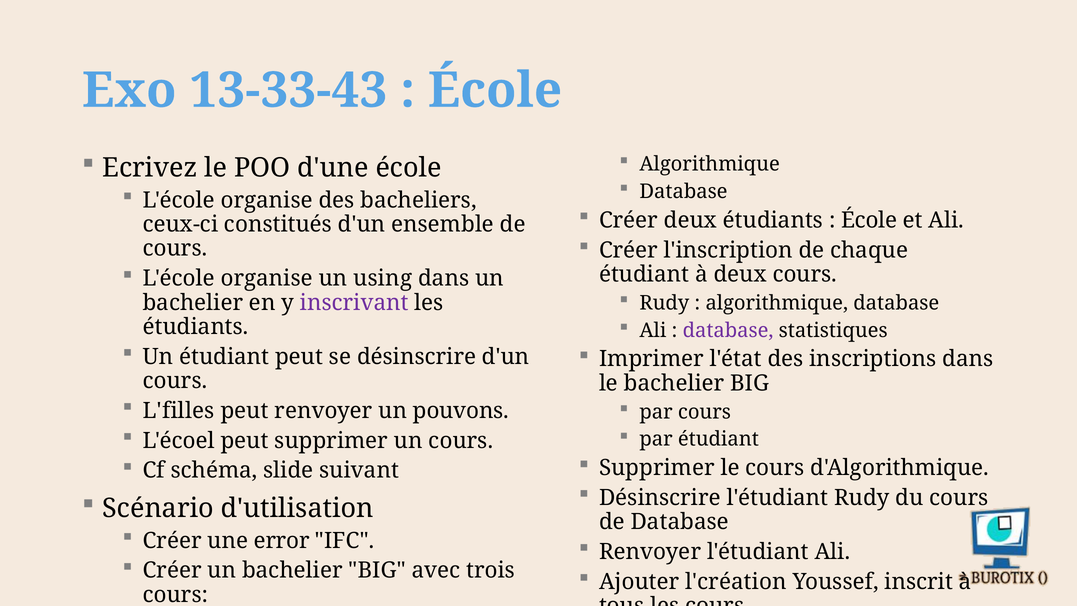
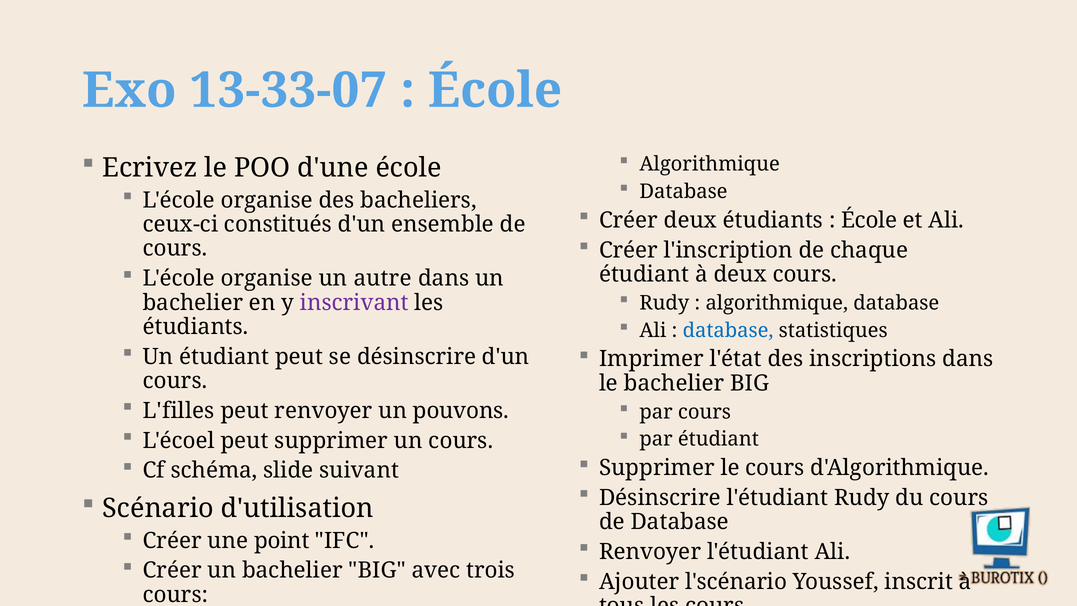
13-33-43: 13-33-43 -> 13-33-07
using: using -> autre
database at (728, 330) colour: purple -> blue
error: error -> point
l'création: l'création -> l'scénario
